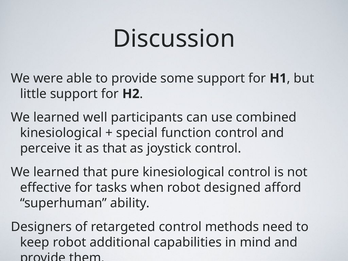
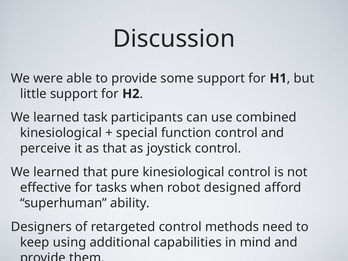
well: well -> task
keep robot: robot -> using
